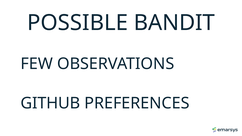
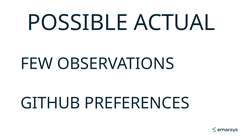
BANDIT: BANDIT -> ACTUAL
